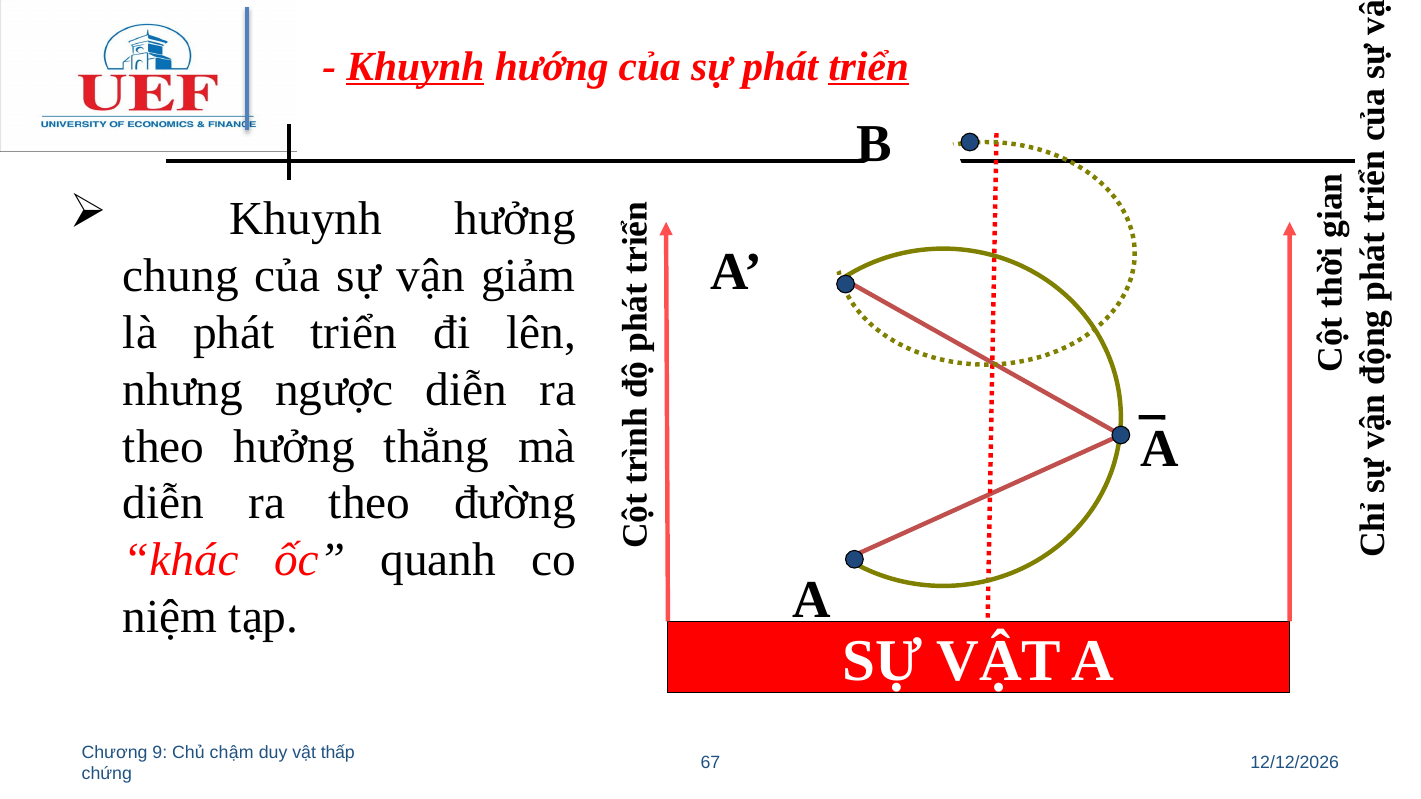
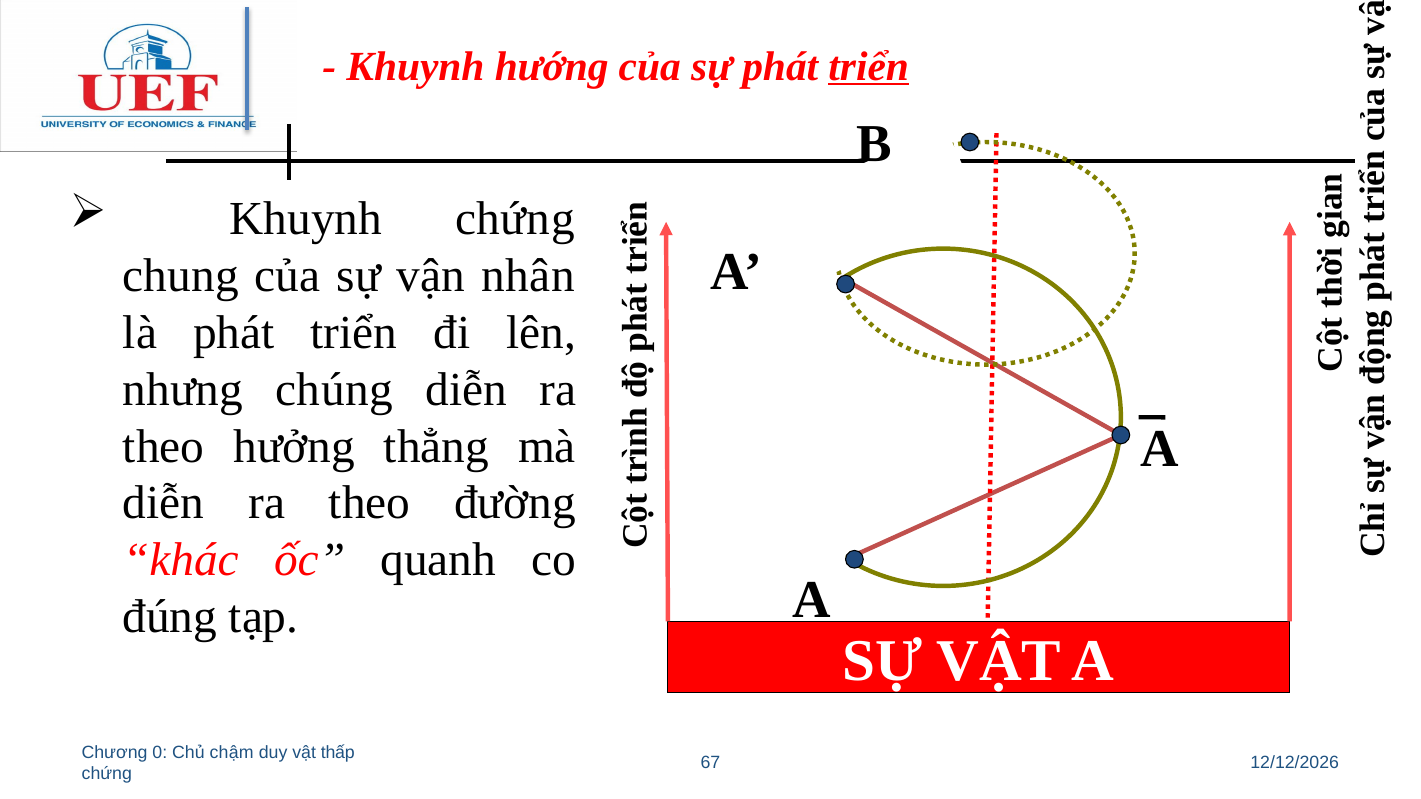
Khuynh at (415, 66) underline: present -> none
Khuynh hưởng: hưởng -> chứng
giảm: giảm -> nhân
ngược: ngược -> chúng
niệm: niệm -> đúng
9: 9 -> 0
